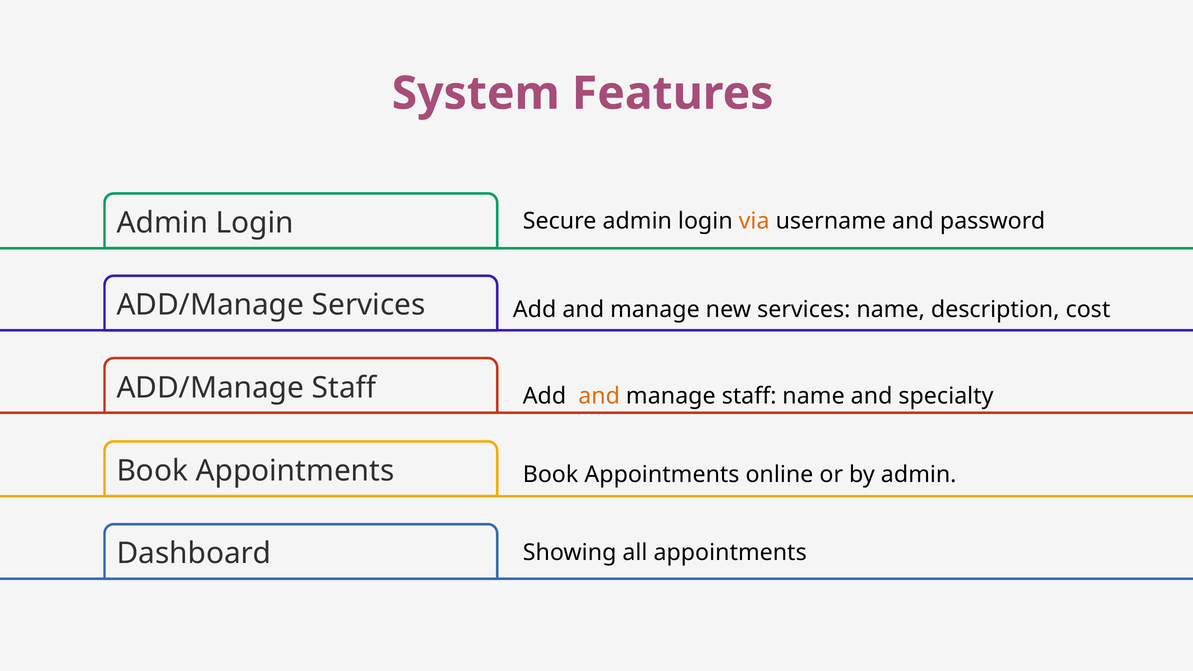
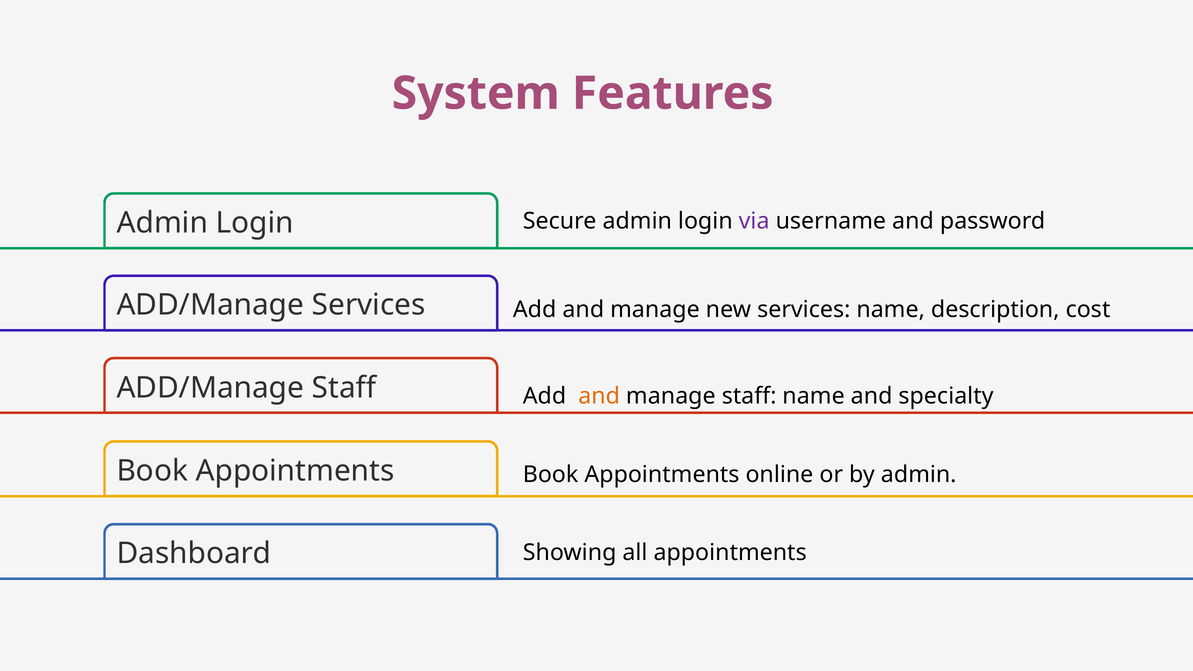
via colour: orange -> purple
